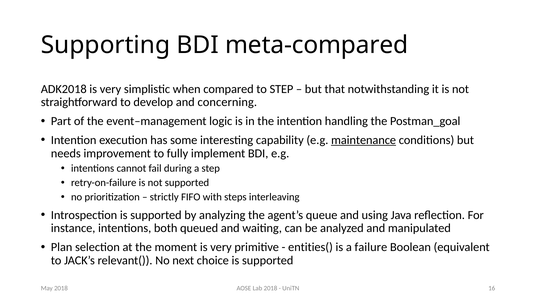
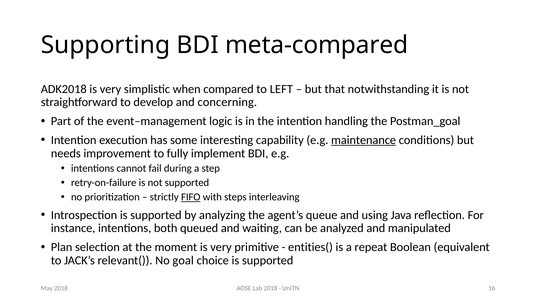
to STEP: STEP -> LEFT
FIFO underline: none -> present
failure: failure -> repeat
next: next -> goal
